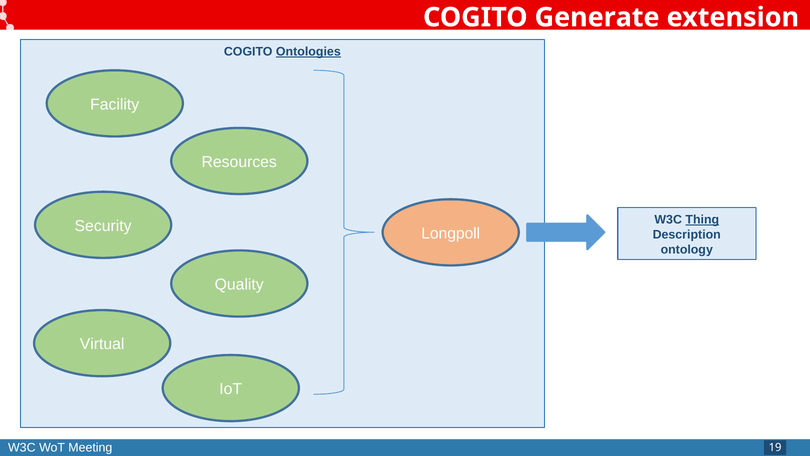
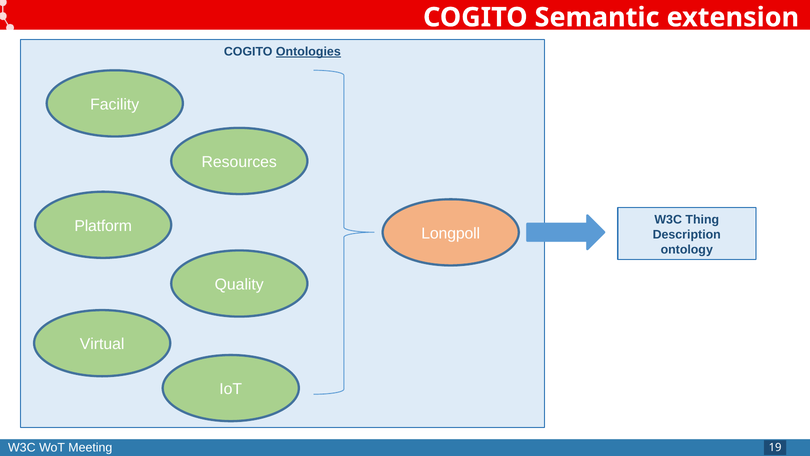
Generate: Generate -> Semantic
Thing underline: present -> none
Security: Security -> Platform
